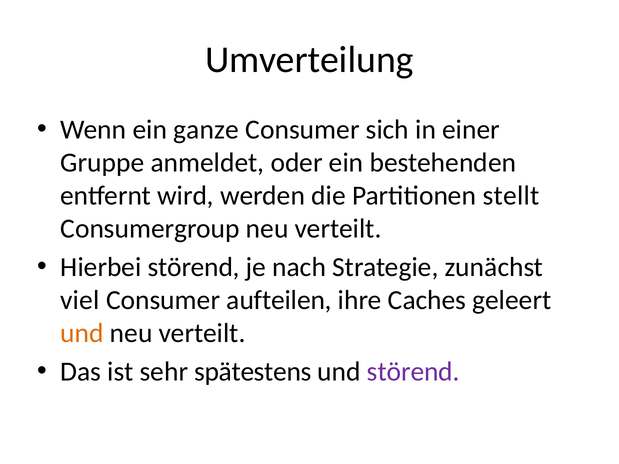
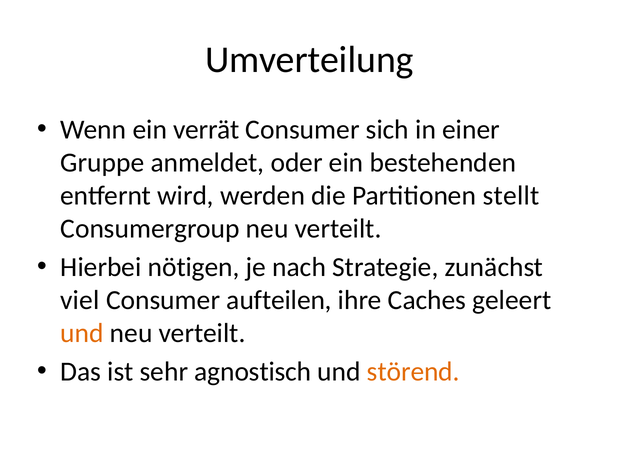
ganze: ganze -> verrät
Hierbei störend: störend -> nötigen
spätestens: spätestens -> agnostisch
störend at (413, 372) colour: purple -> orange
